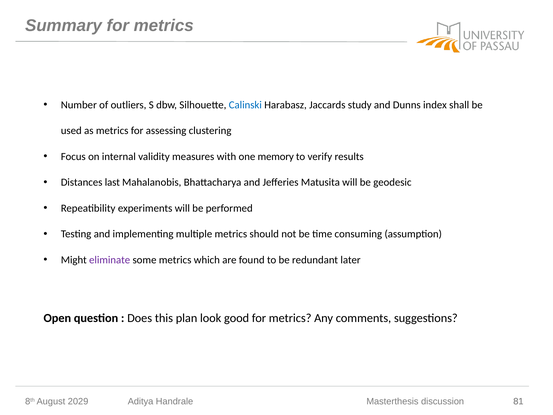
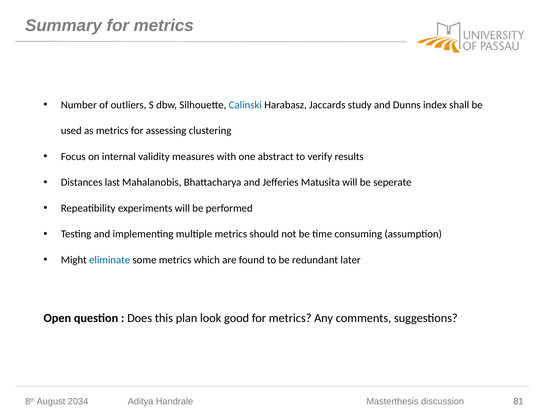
memory: memory -> abstract
geodesic: geodesic -> seperate
eliminate colour: purple -> blue
2029: 2029 -> 2034
